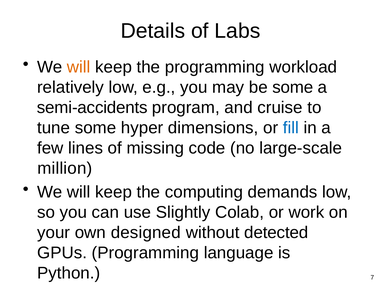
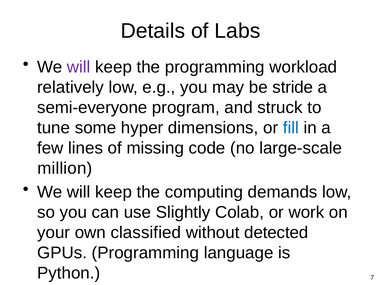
will at (79, 67) colour: orange -> purple
be some: some -> stride
semi-accidents: semi-accidents -> semi-everyone
cruise: cruise -> struck
designed: designed -> classified
